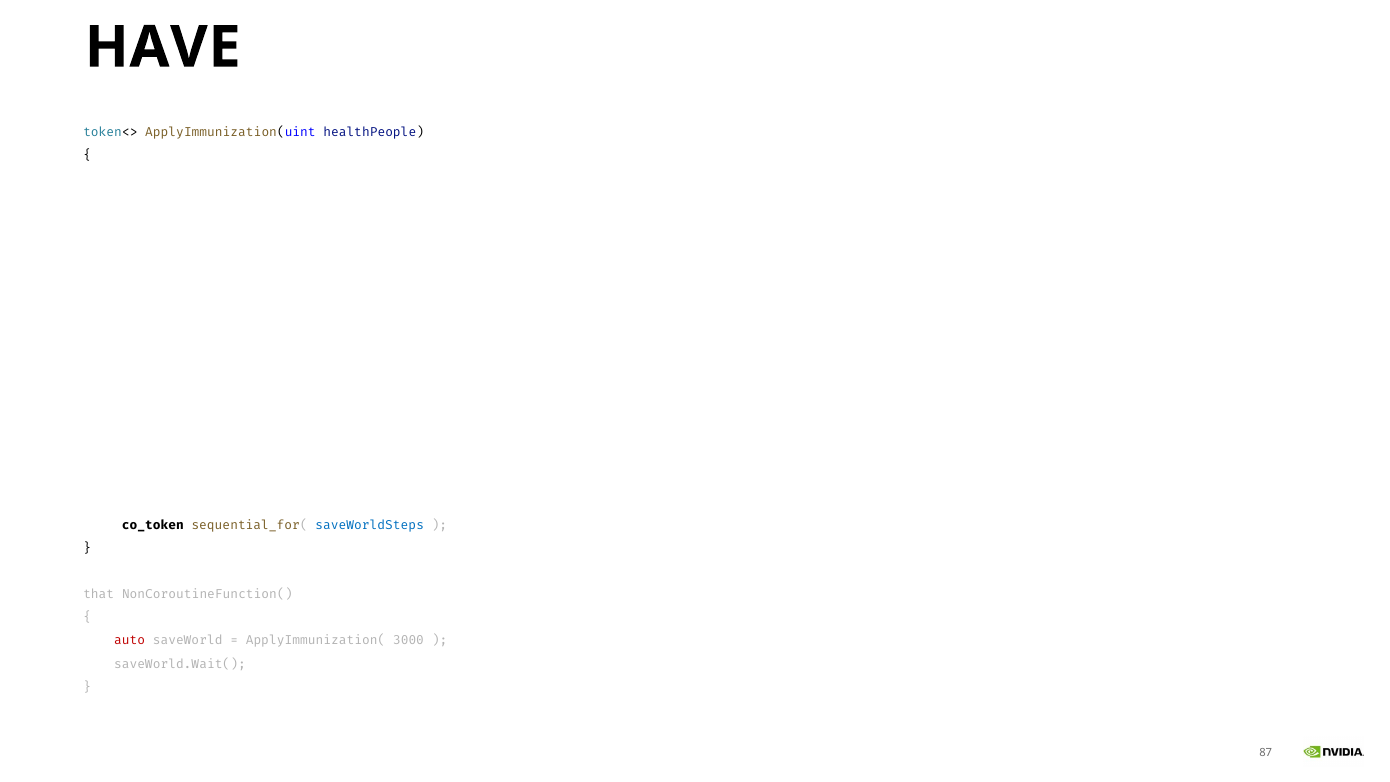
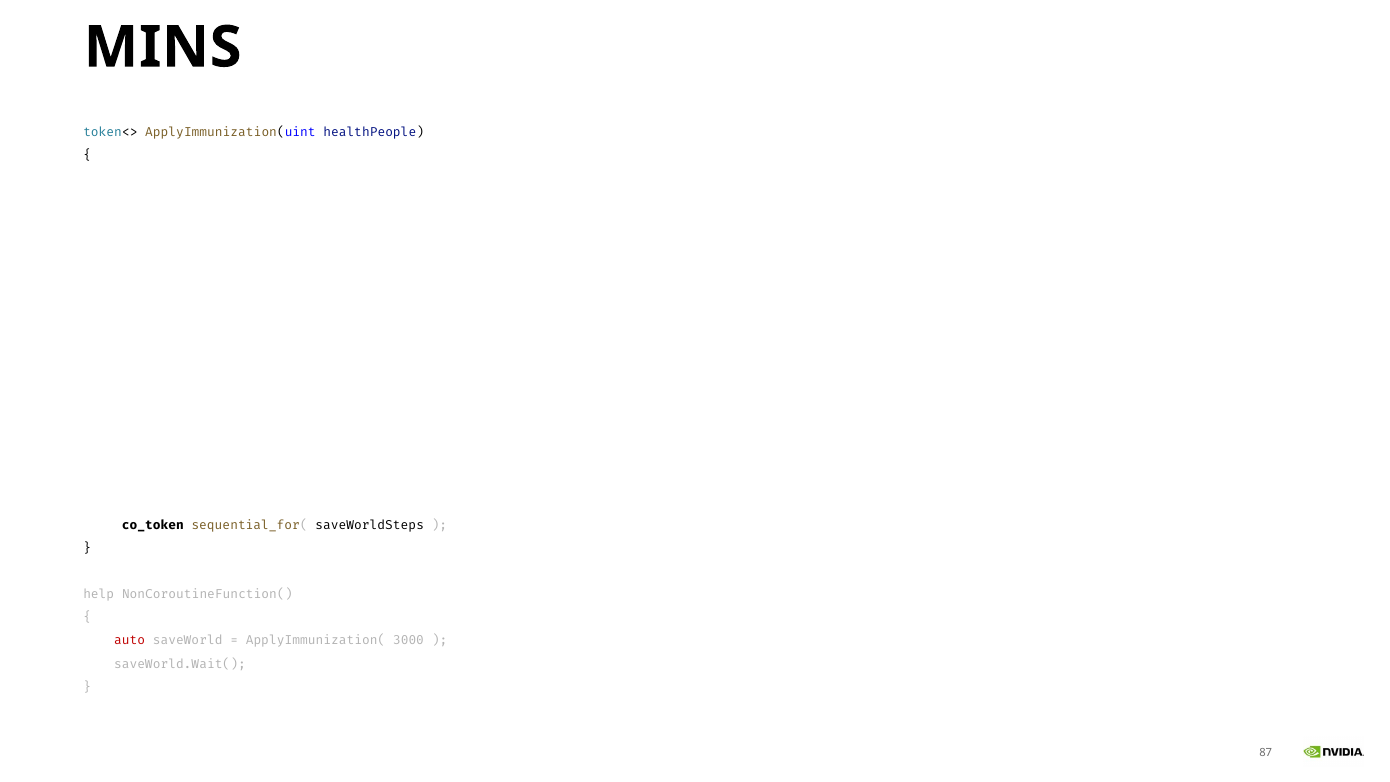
HAVE: HAVE -> MINS
saveWorldSteps at (370, 525) colour: blue -> black
that: that -> help
